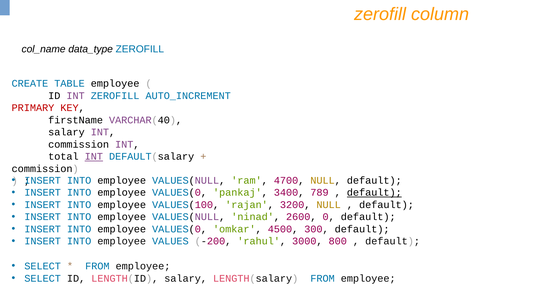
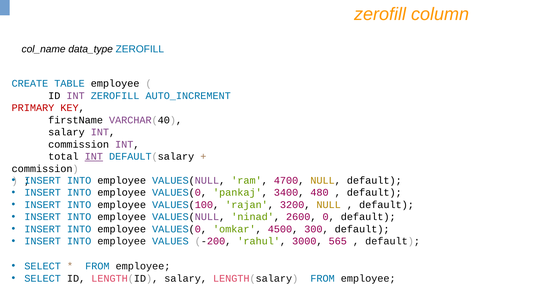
789: 789 -> 480
default at (374, 193) underline: present -> none
800: 800 -> 565
